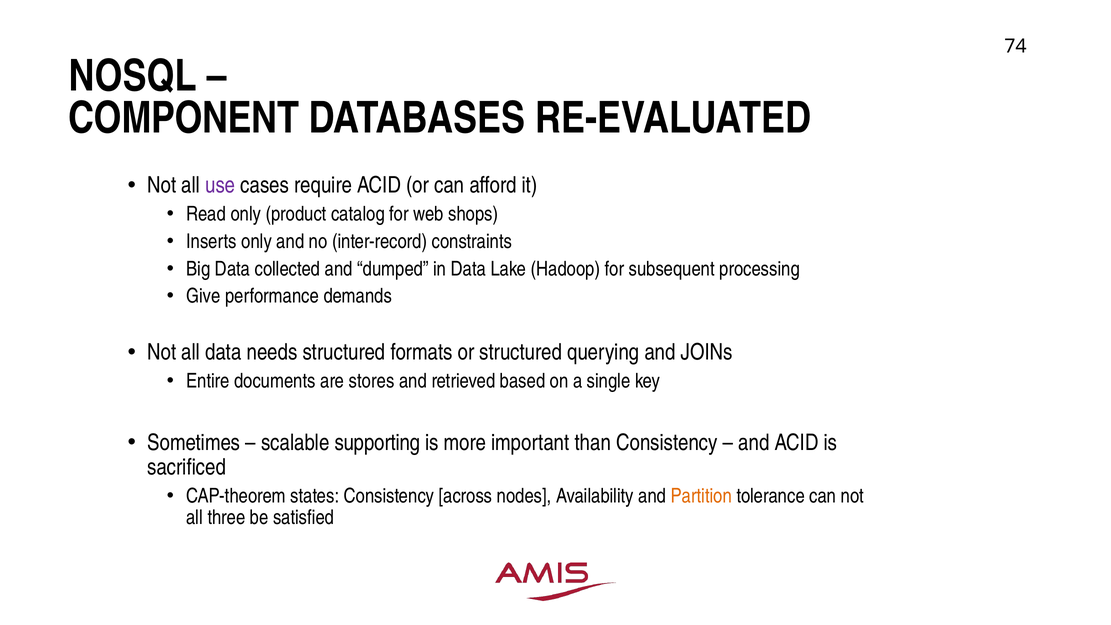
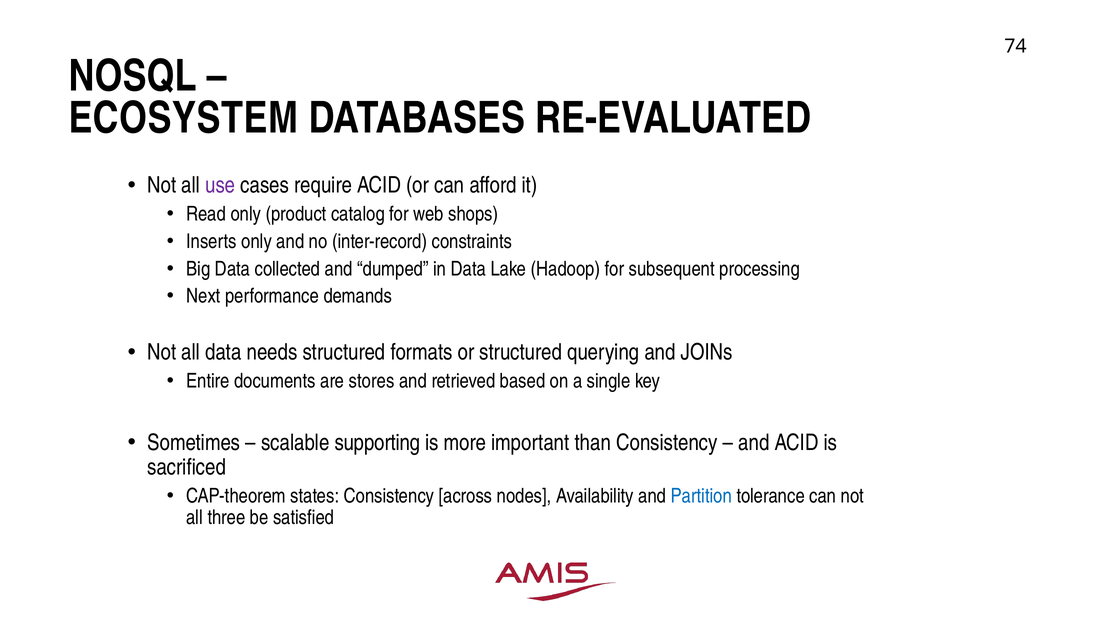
COMPONENT: COMPONENT -> ECOSYSTEM
Give: Give -> Next
Partition colour: orange -> blue
